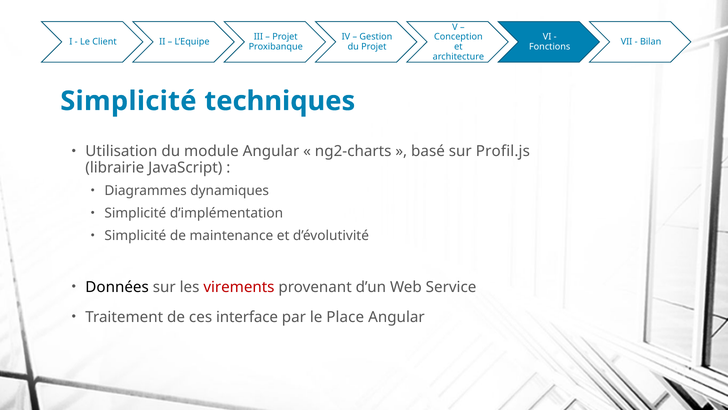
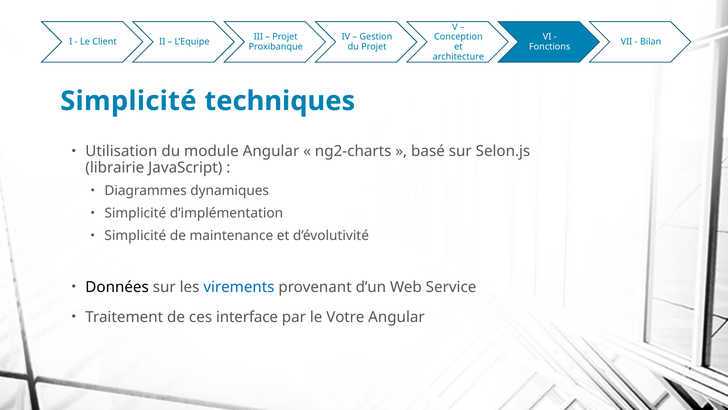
Profil.js: Profil.js -> Selon.js
virements colour: red -> blue
Place: Place -> Votre
